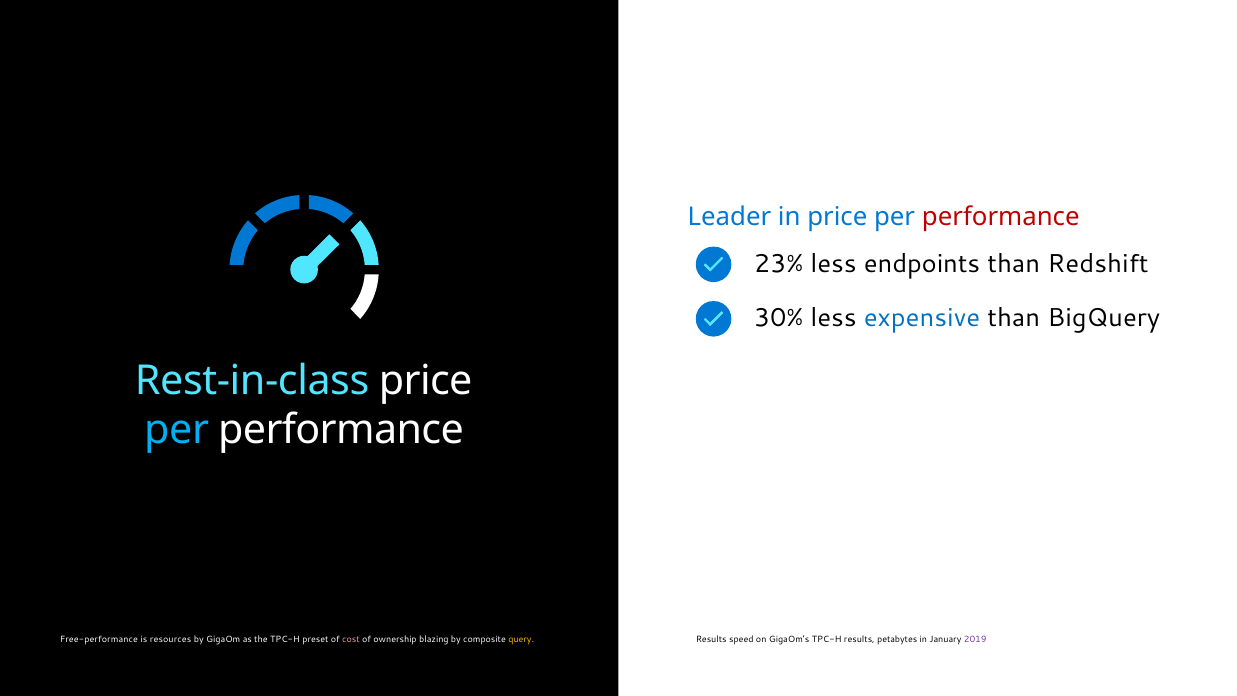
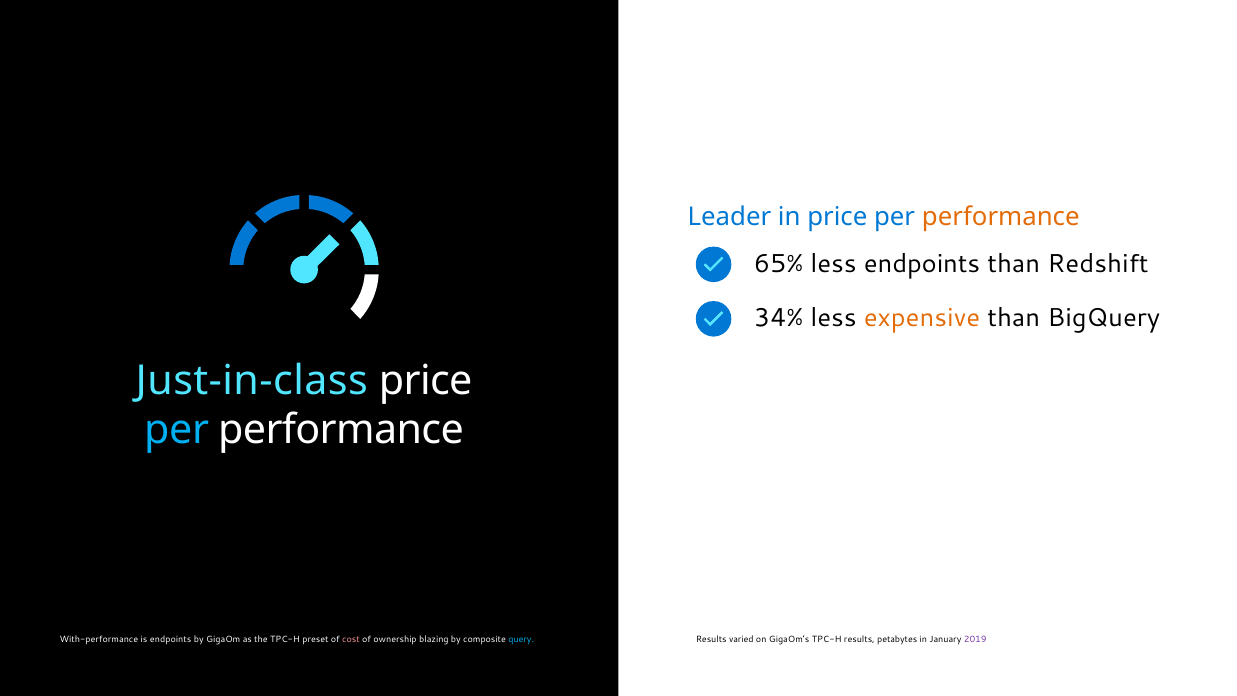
performance at (1001, 217) colour: red -> orange
23%: 23% -> 65%
30%: 30% -> 34%
expensive colour: blue -> orange
Rest-in-class: Rest-in-class -> Just-in-class
Free-performance: Free-performance -> With-performance
is resources: resources -> endpoints
query colour: yellow -> light blue
speed: speed -> varied
